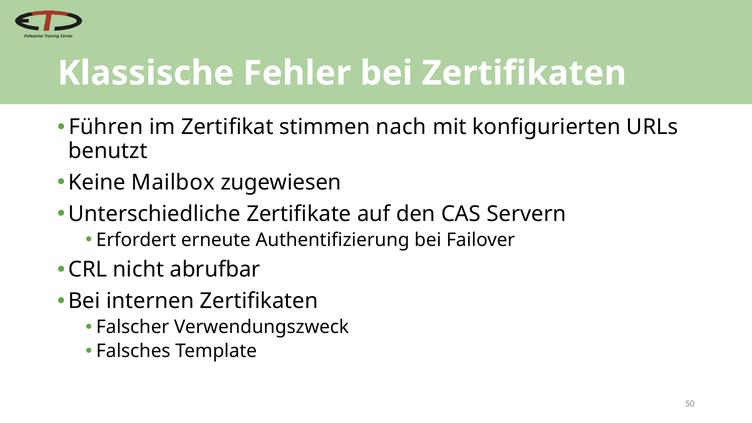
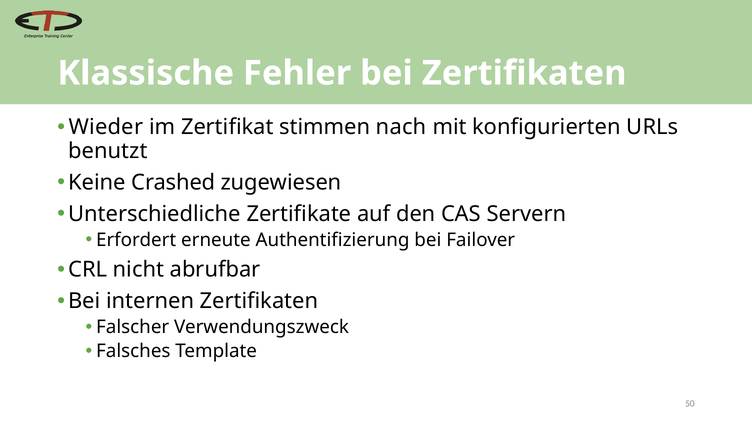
Führen: Führen -> Wieder
Mailbox: Mailbox -> Crashed
